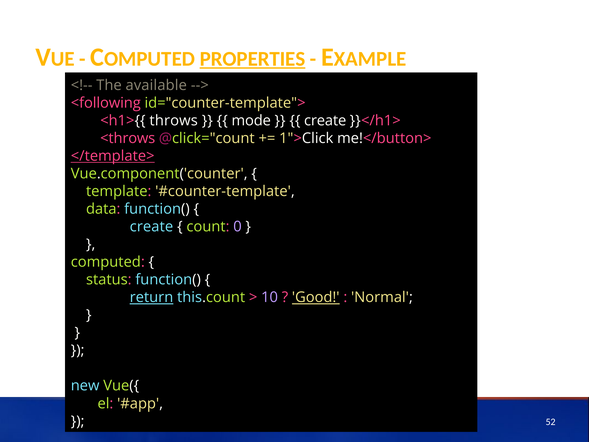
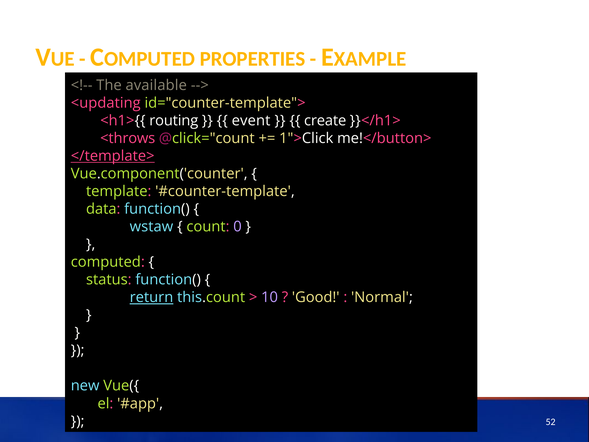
PROPERTIES underline: present -> none
<following: <following -> <updating
throws: throws -> routing
mode: mode -> event
create at (151, 227): create -> wstaw
Good underline: present -> none
